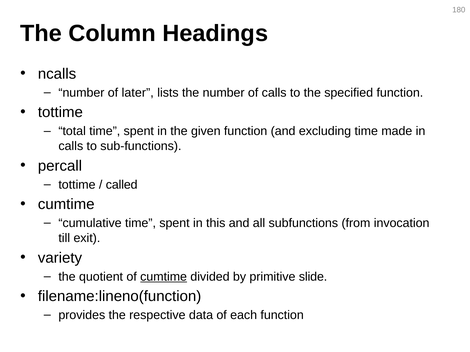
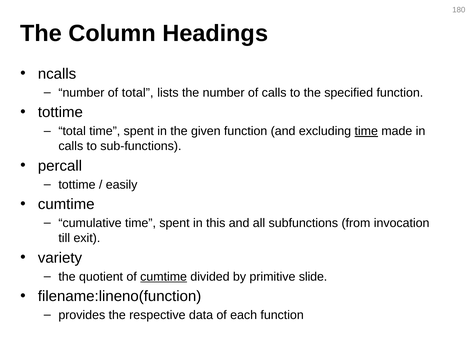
of later: later -> total
time at (366, 131) underline: none -> present
called: called -> easily
